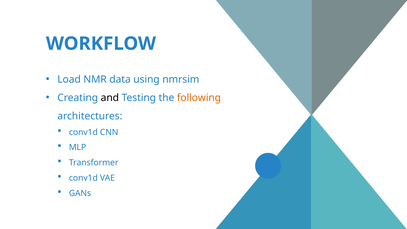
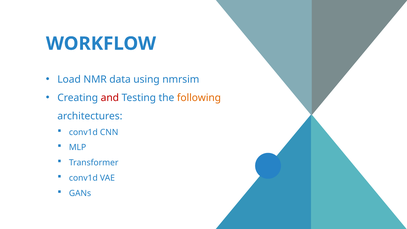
and colour: black -> red
